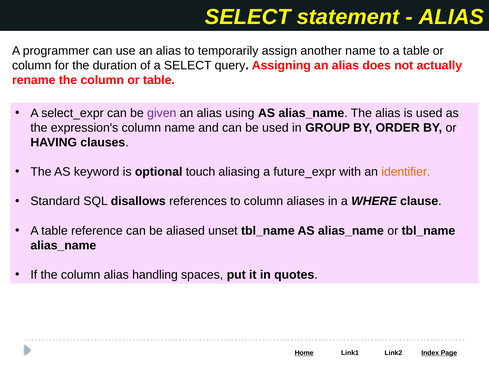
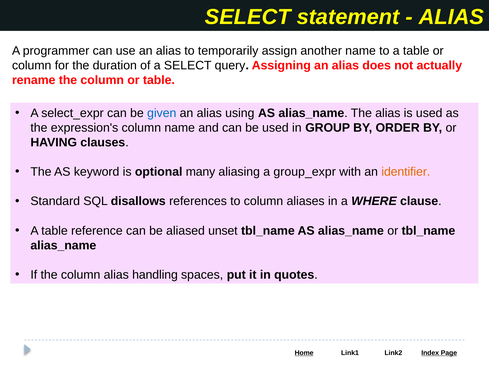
given colour: purple -> blue
touch: touch -> many
future_expr: future_expr -> group_expr
